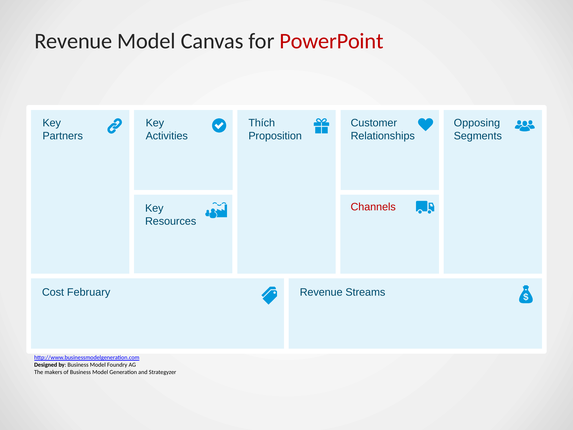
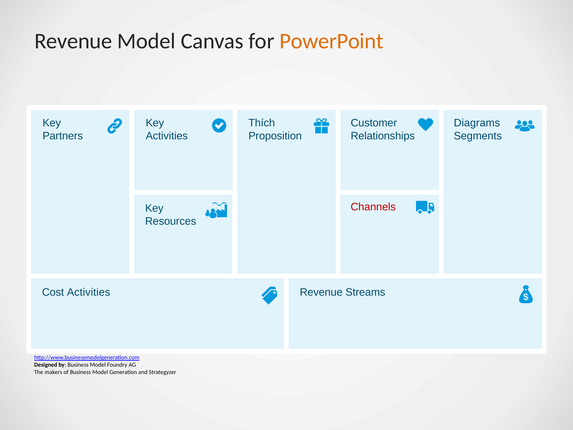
PowerPoint colour: red -> orange
Opposing: Opposing -> Diagrams
Cost February: February -> Activities
